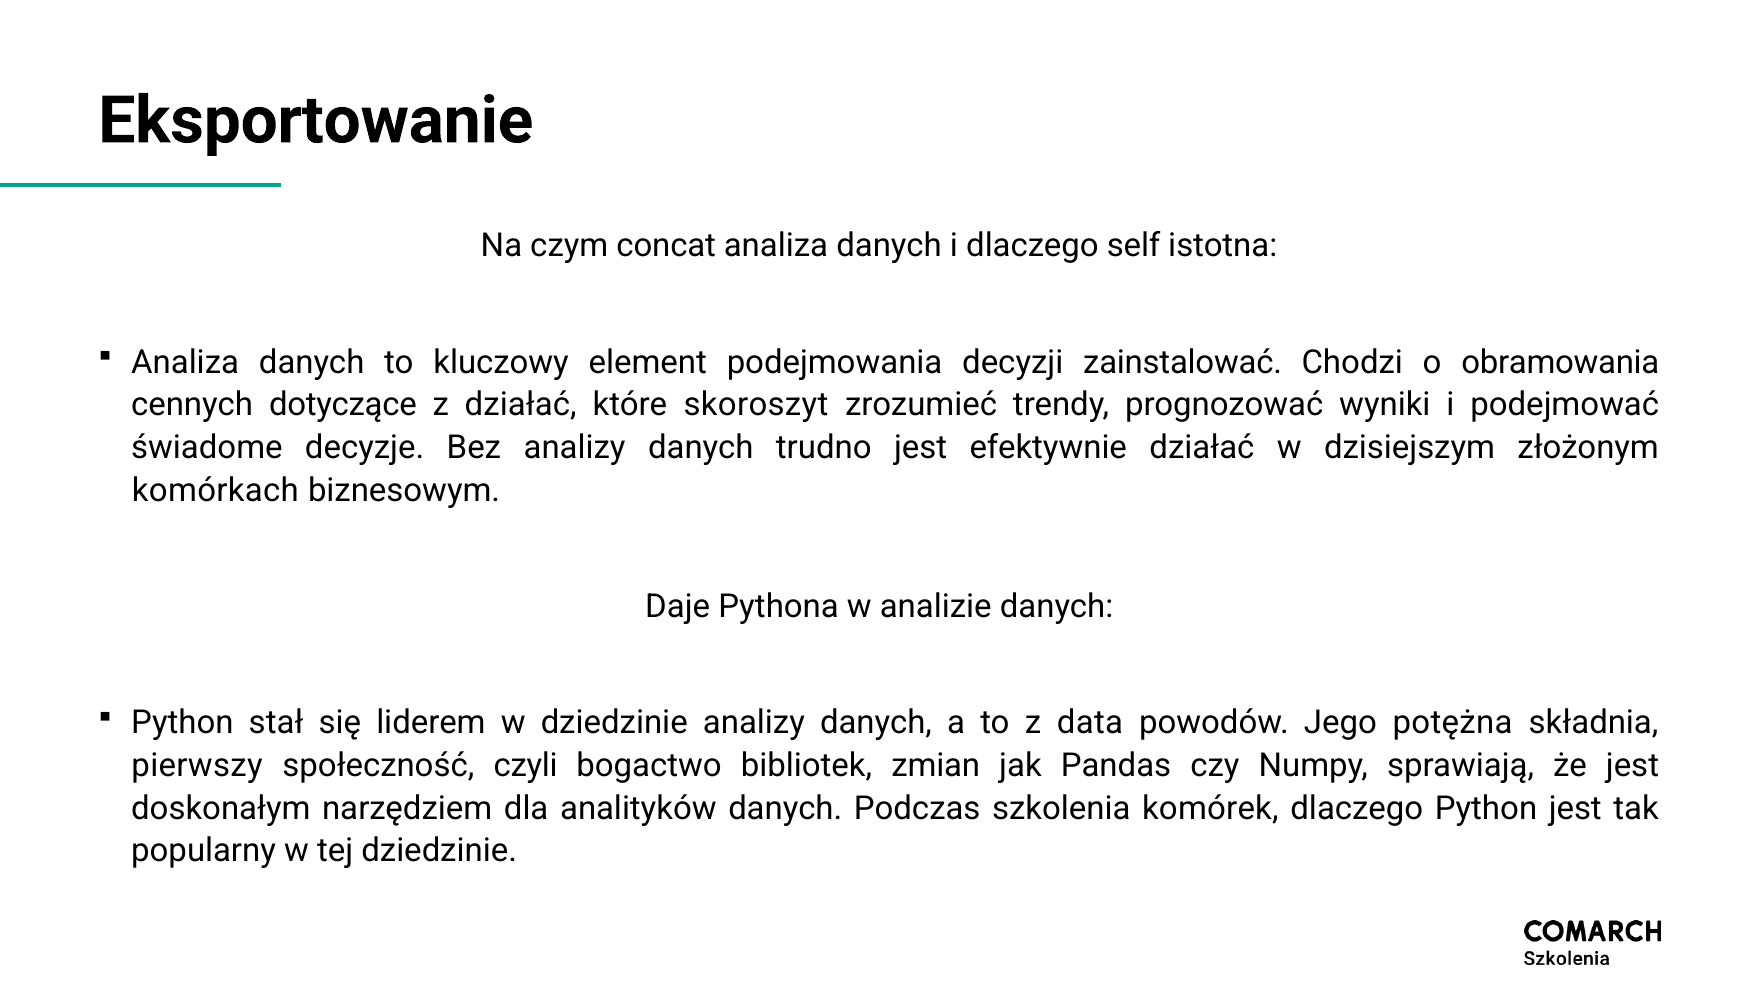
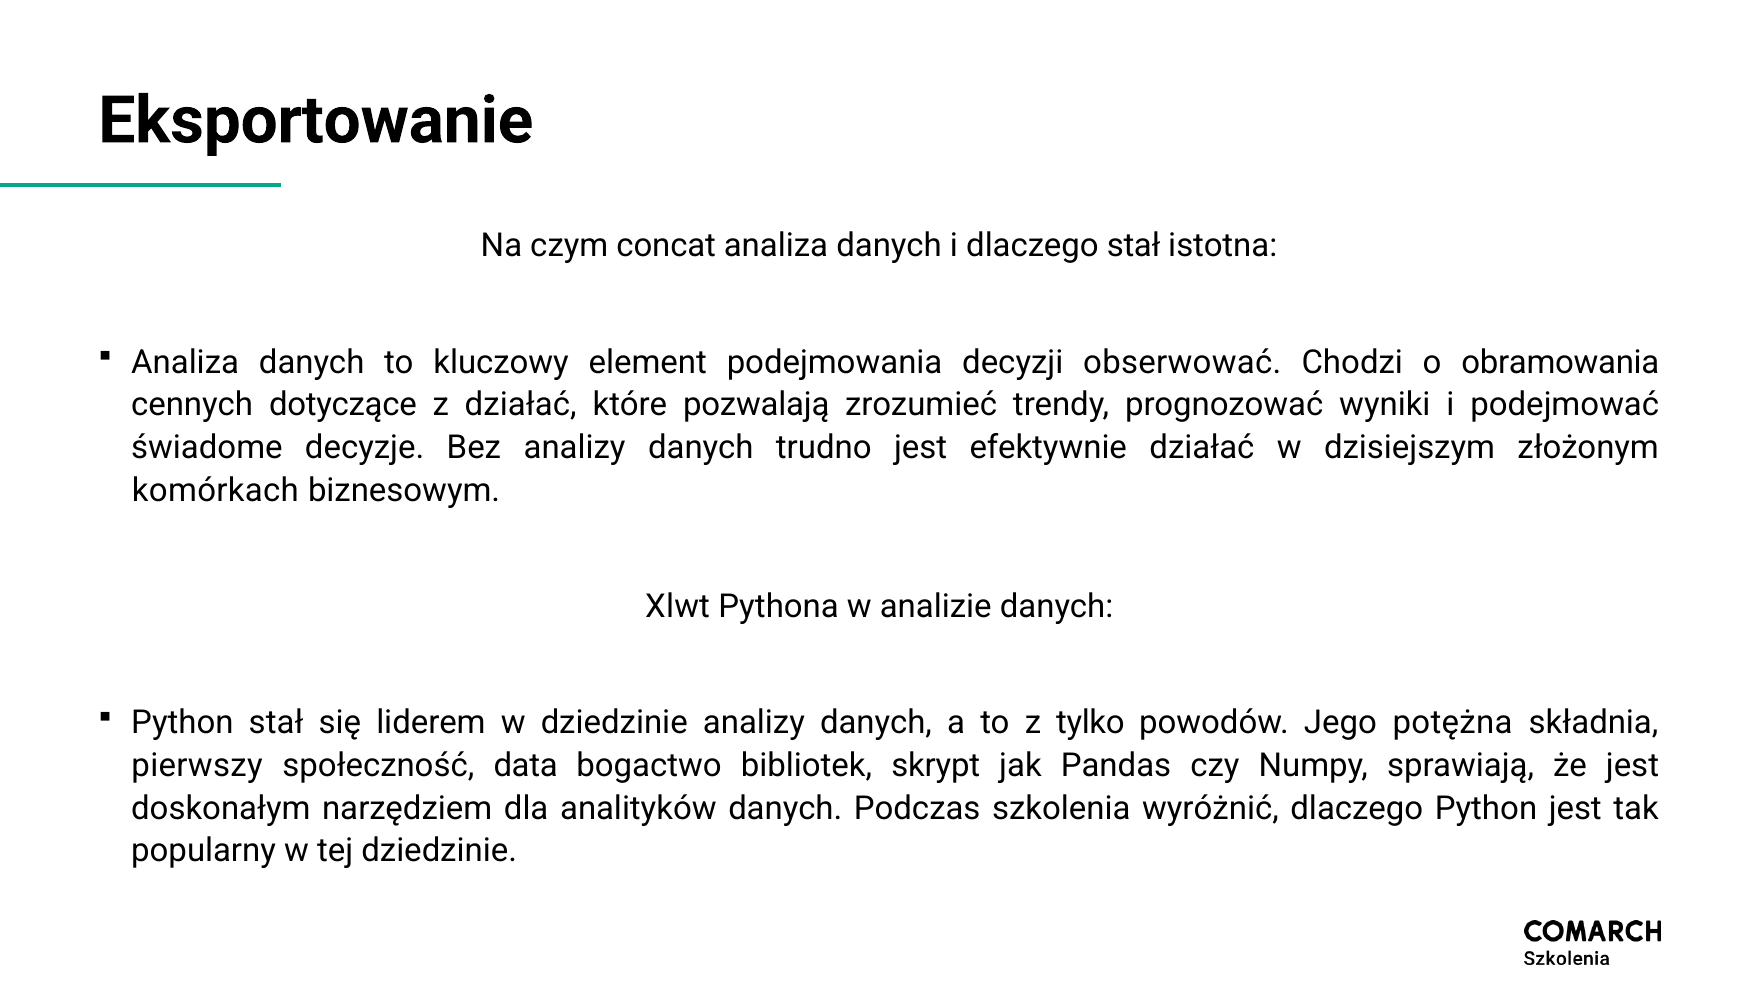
dlaczego self: self -> stał
zainstalować: zainstalować -> obserwować
skoroszyt: skoroszyt -> pozwalają
Daje: Daje -> Xlwt
data: data -> tylko
czyli: czyli -> data
zmian: zmian -> skrypt
komórek: komórek -> wyróżnić
